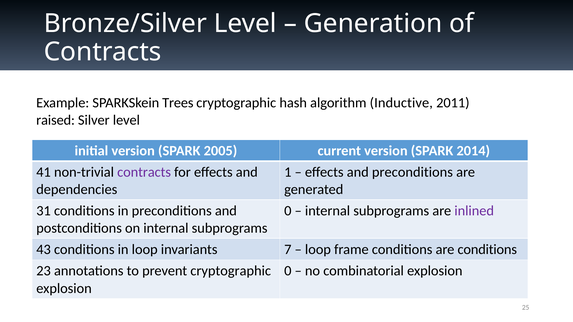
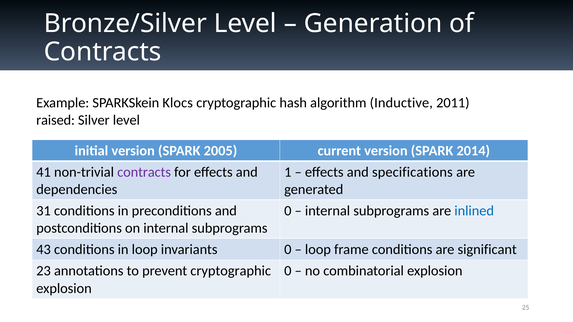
Trees: Trees -> Klocs
and preconditions: preconditions -> specifications
inlined colour: purple -> blue
invariants 7: 7 -> 0
are conditions: conditions -> significant
